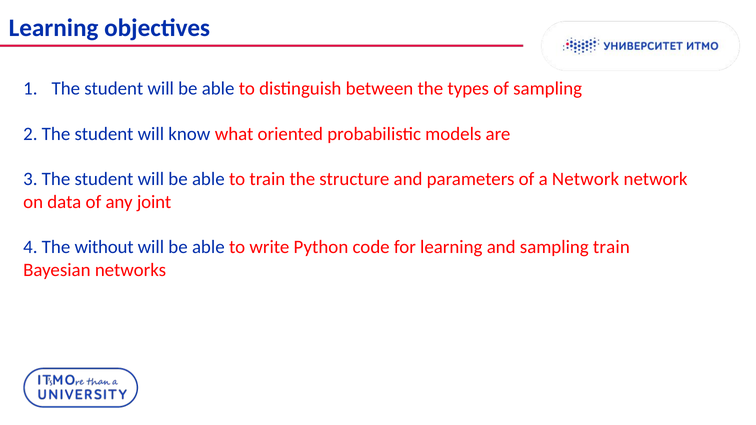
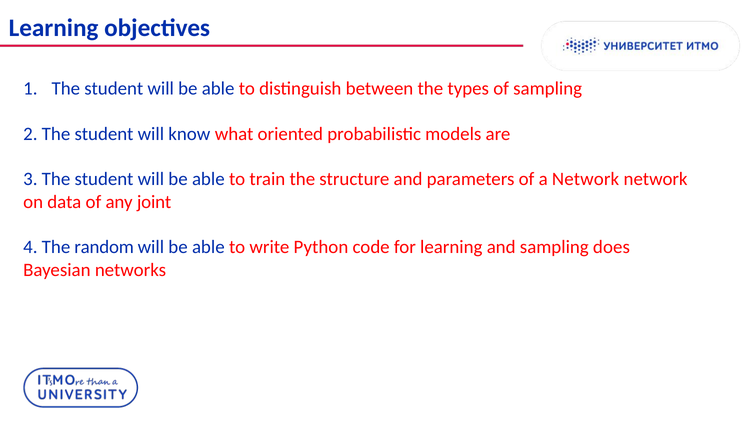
without: without -> random
sampling train: train -> does
